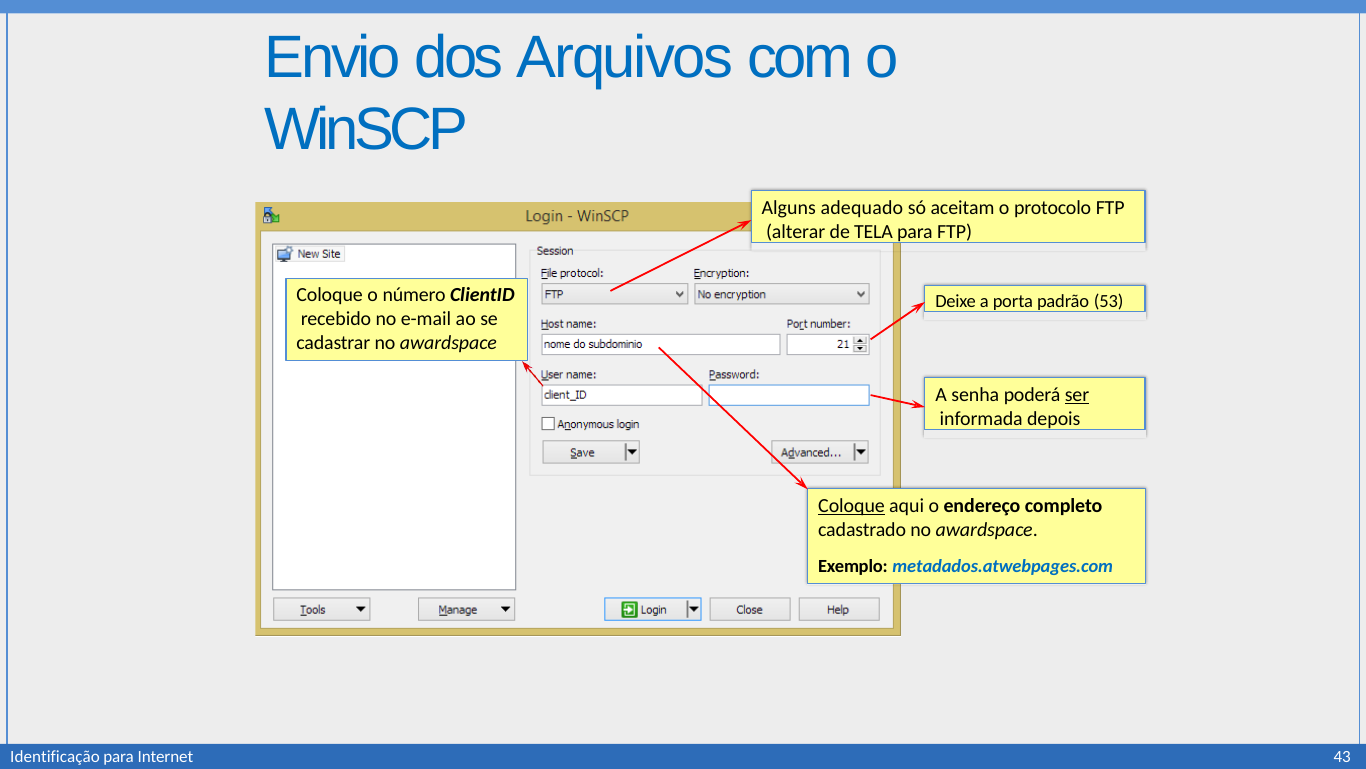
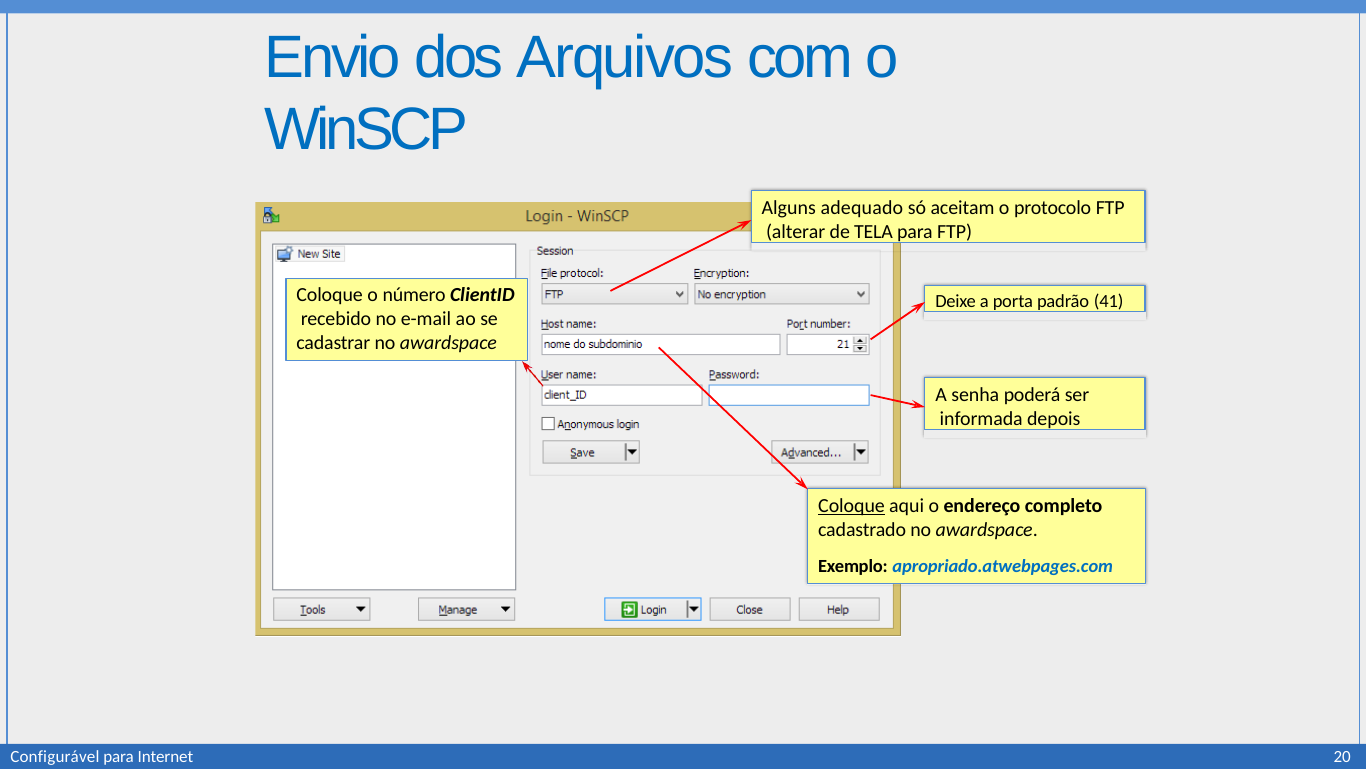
53: 53 -> 41
ser underline: present -> none
metadados.atwebpages.com: metadados.atwebpages.com -> apropriado.atwebpages.com
Identificação: Identificação -> Configurável
43: 43 -> 20
